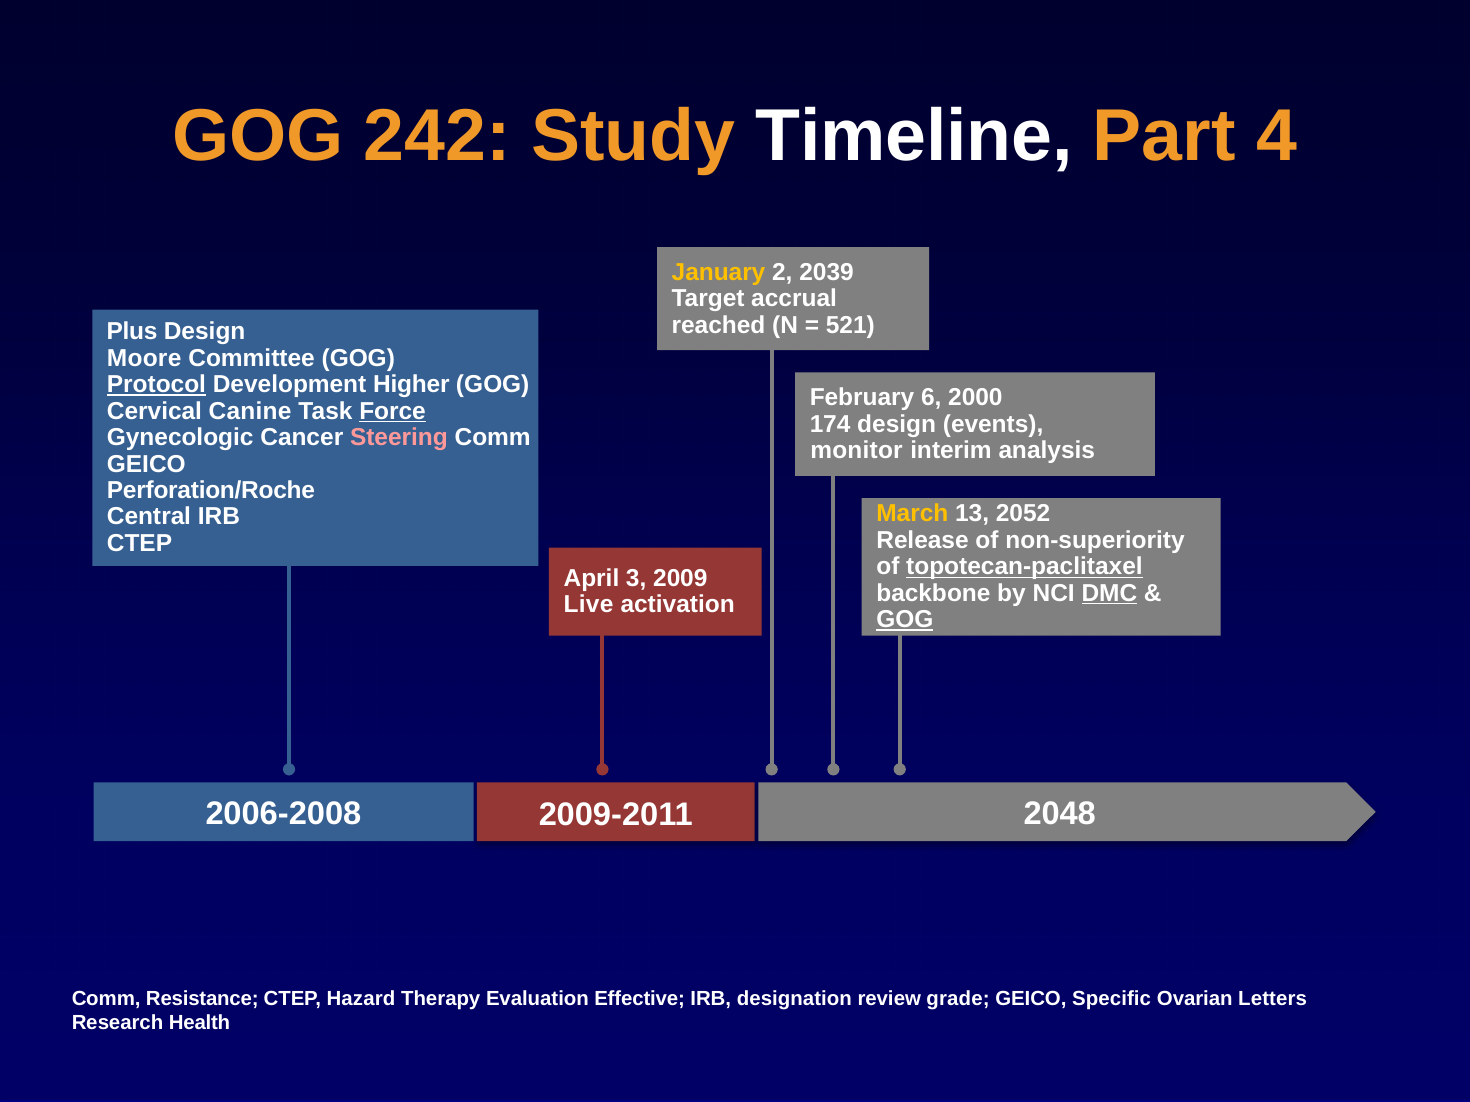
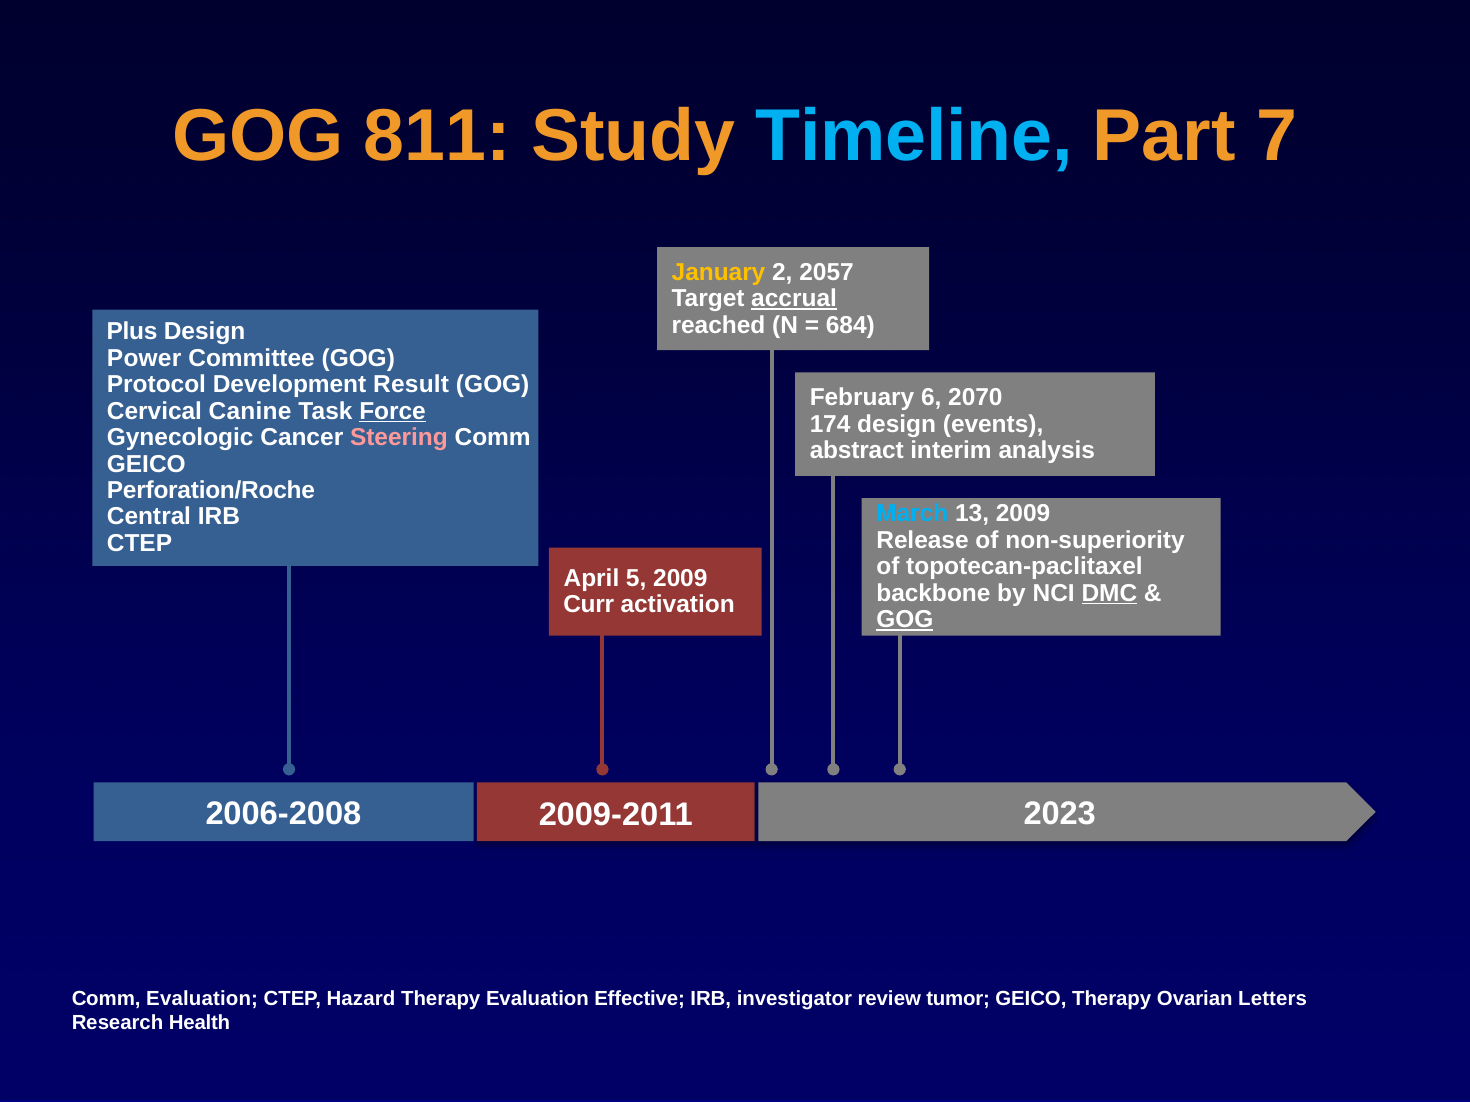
242: 242 -> 811
Timeline colour: white -> light blue
4: 4 -> 7
2039: 2039 -> 2057
accrual underline: none -> present
521: 521 -> 684
Moore: Moore -> Power
Protocol underline: present -> none
Higher: Higher -> Result
2000: 2000 -> 2070
monitor: monitor -> abstract
March colour: yellow -> light blue
13 2052: 2052 -> 2009
topotecan-paclitaxel underline: present -> none
3: 3 -> 5
Live: Live -> Curr
2048: 2048 -> 2023
Comm Resistance: Resistance -> Evaluation
designation: designation -> investigator
grade: grade -> tumor
GEICO Specific: Specific -> Therapy
